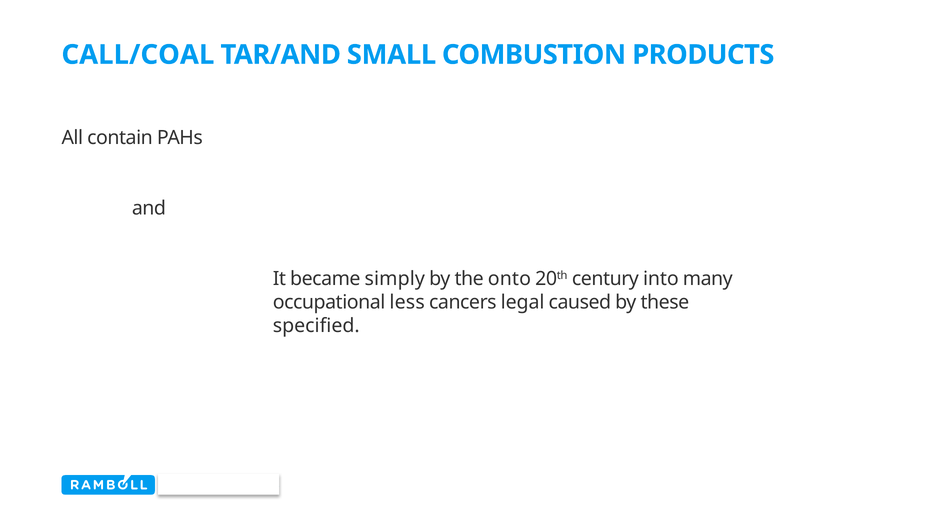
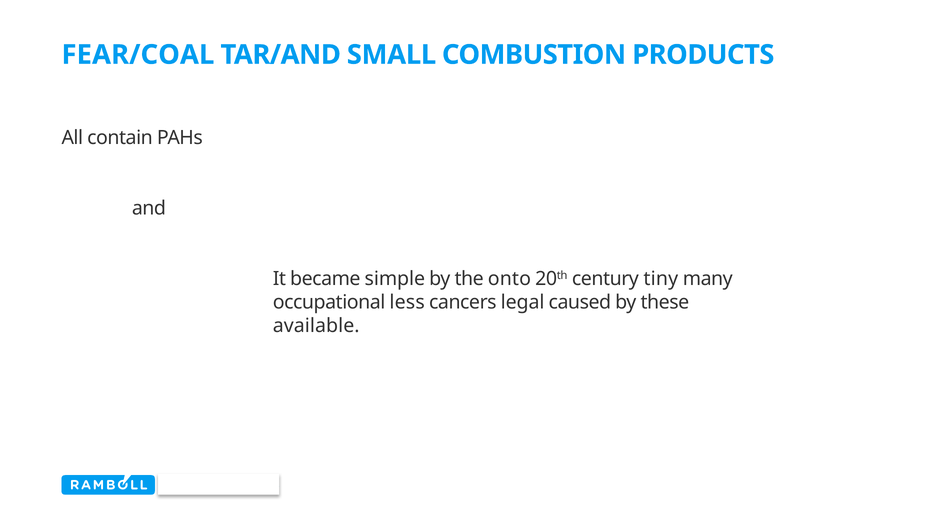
CALL/COAL: CALL/COAL -> FEAR/COAL
simply: simply -> simple
into: into -> tiny
specified: specified -> available
